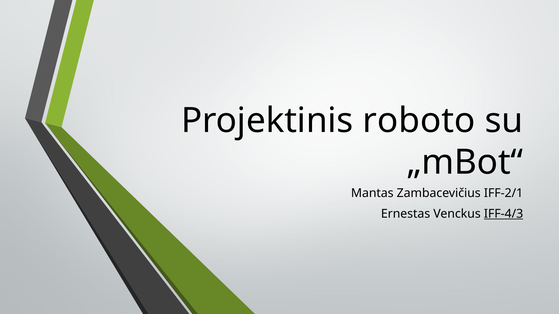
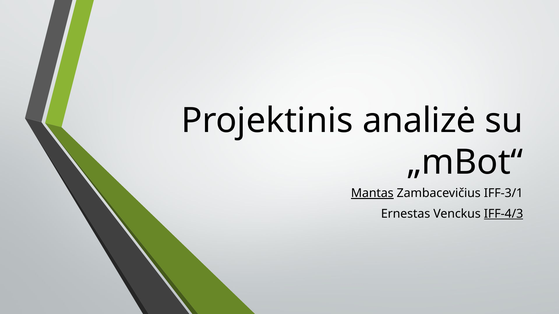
roboto: roboto -> analizė
Mantas underline: none -> present
IFF-2/1: IFF-2/1 -> IFF-3/1
